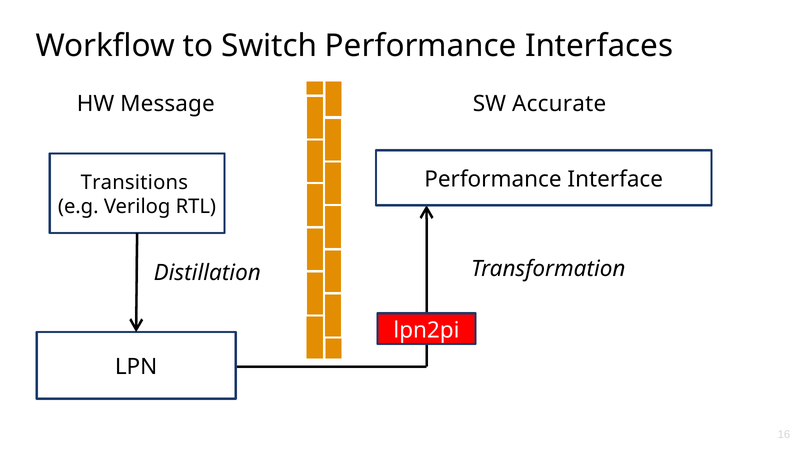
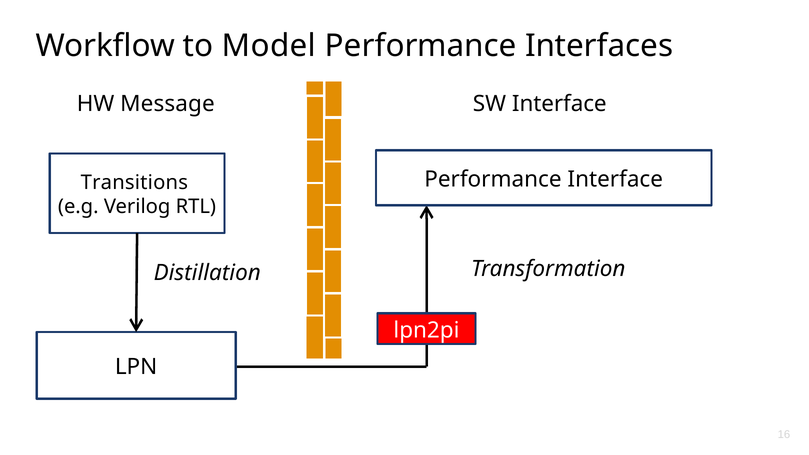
Switch: Switch -> Model
SW Accurate: Accurate -> Interface
